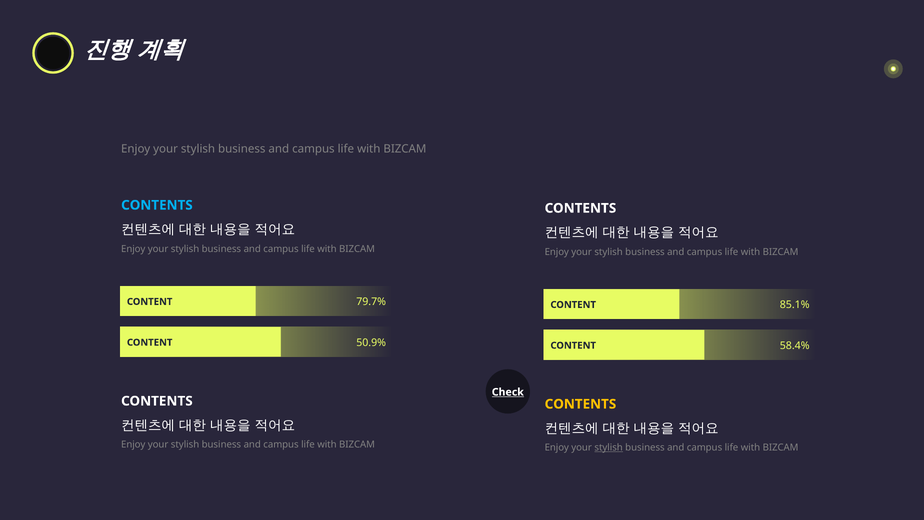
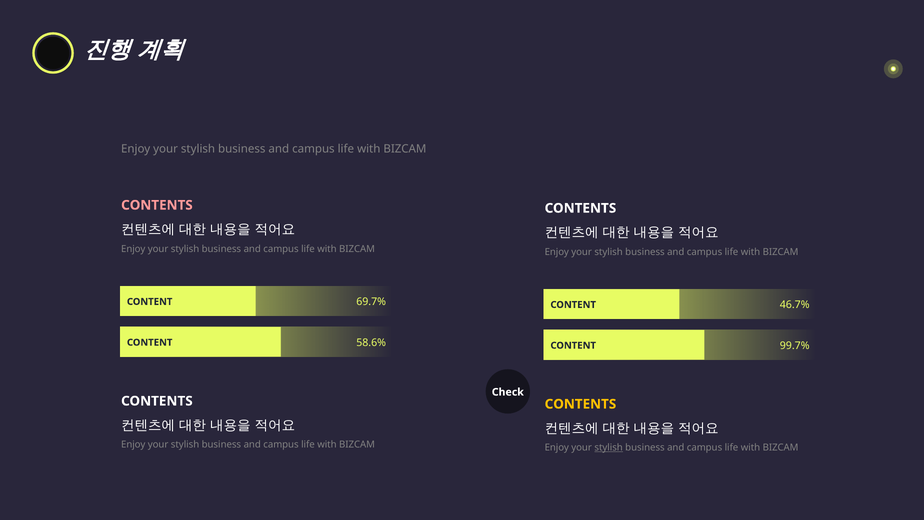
CONTENTS at (157, 205) colour: light blue -> pink
79.7%: 79.7% -> 69.7%
85.1%: 85.1% -> 46.7%
50.9%: 50.9% -> 58.6%
58.4%: 58.4% -> 99.7%
Check underline: present -> none
